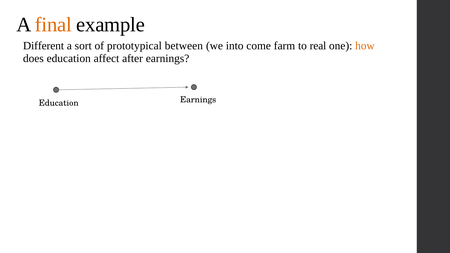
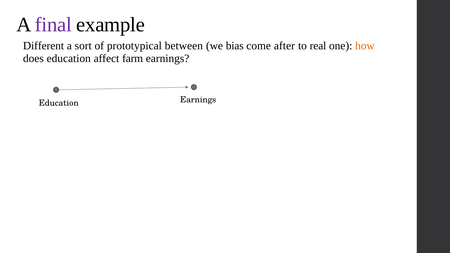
final colour: orange -> purple
into: into -> bias
farm: farm -> after
after: after -> farm
